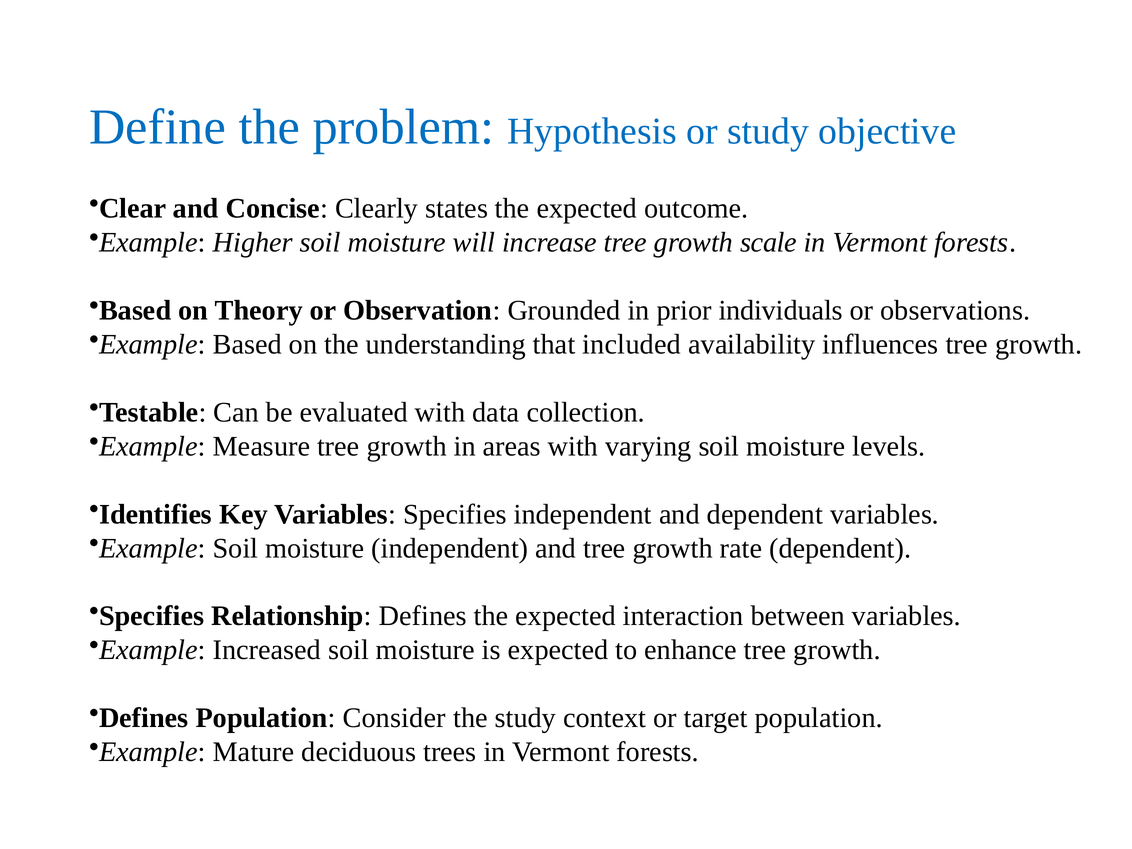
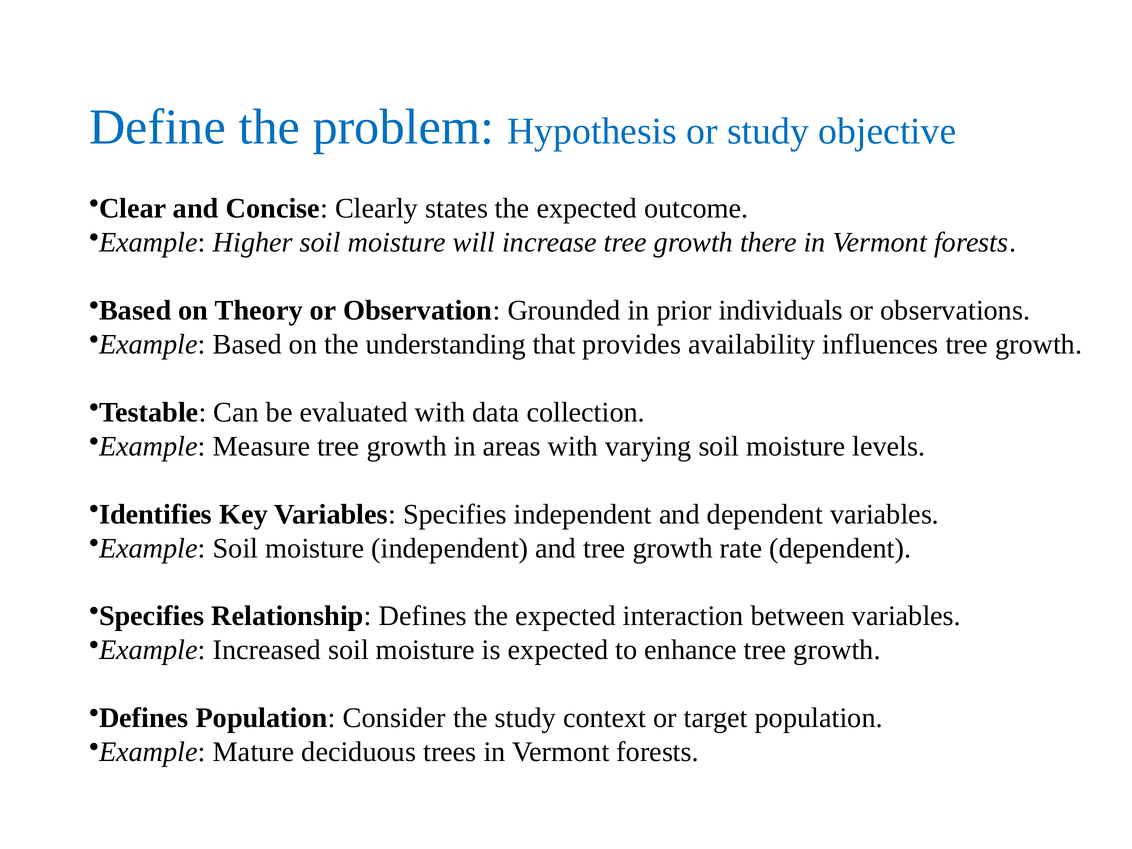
scale: scale -> there
included: included -> provides
